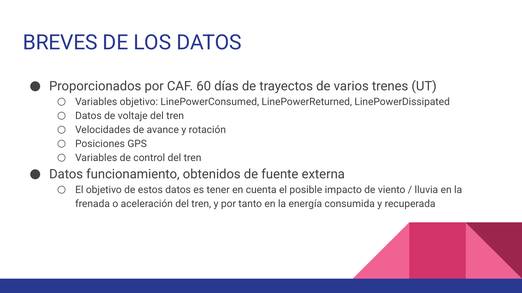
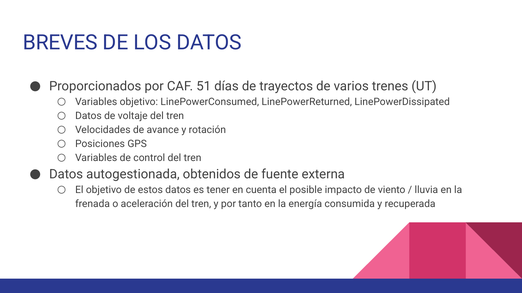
60: 60 -> 51
funcionamiento: funcionamiento -> autogestionada
